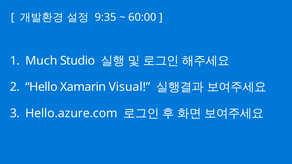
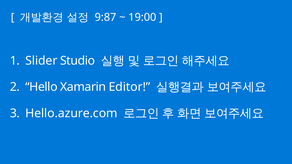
9:35: 9:35 -> 9:87
60:00: 60:00 -> 19:00
Much: Much -> Slider
Visual: Visual -> Editor
